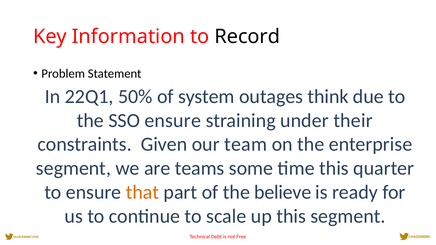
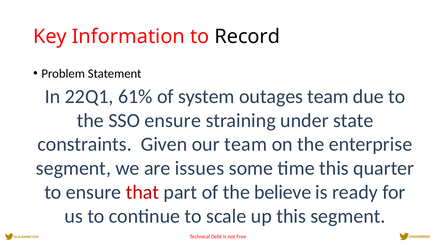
50%: 50% -> 61%
outages think: think -> team
their: their -> state
teams: teams -> issues
that colour: orange -> red
